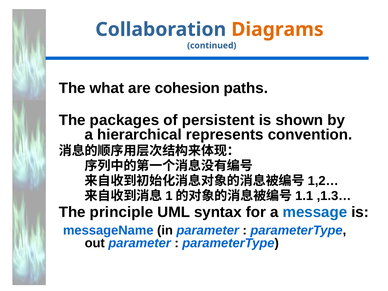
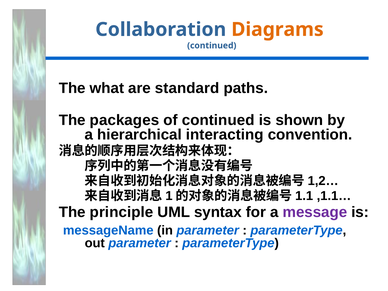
cohesion: cohesion -> standard
of persistent: persistent -> continued
represents: represents -> interacting
,1.3…: ,1.3… -> ,1.1…
message colour: blue -> purple
